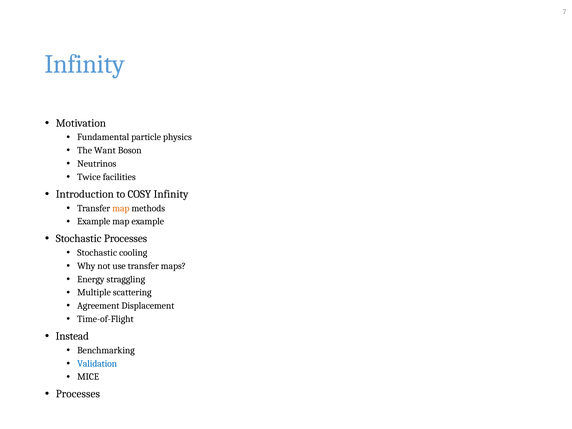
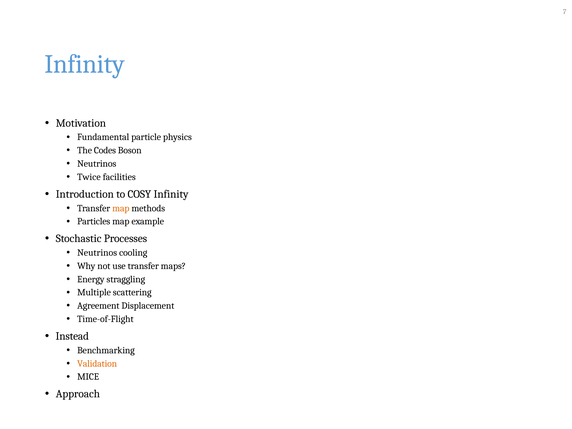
Want: Want -> Codes
Example at (94, 221): Example -> Particles
Stochastic at (97, 253): Stochastic -> Neutrinos
Validation colour: blue -> orange
Processes at (78, 394): Processes -> Approach
